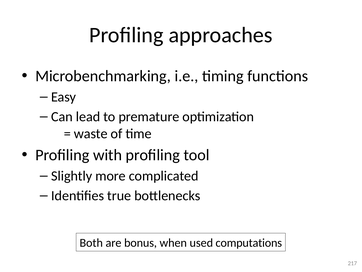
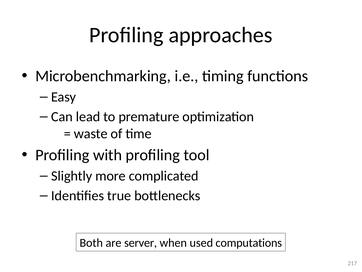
bonus: bonus -> server
